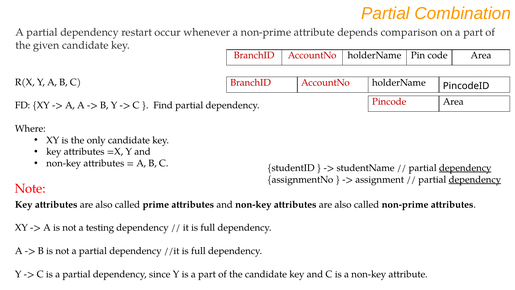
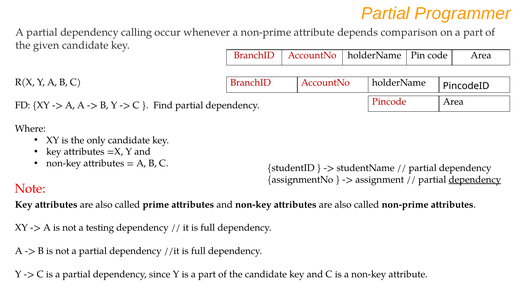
Combination: Combination -> Programmer
restart: restart -> calling
dependency at (465, 168) underline: present -> none
